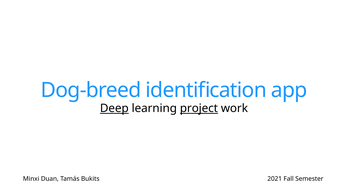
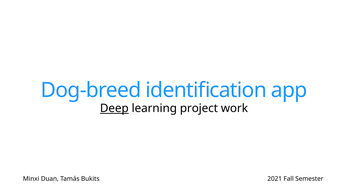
project underline: present -> none
